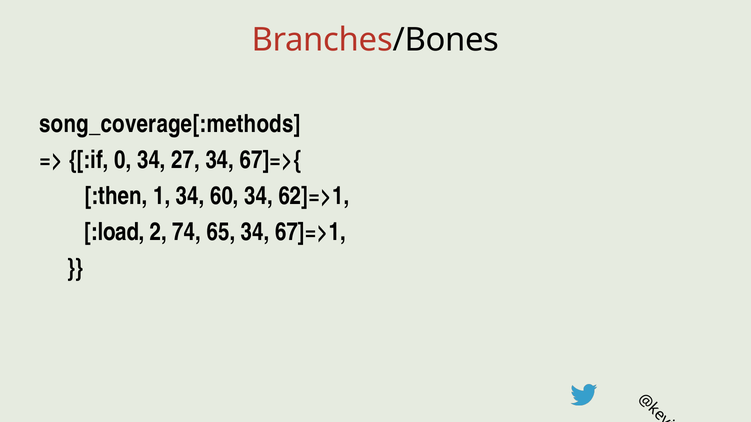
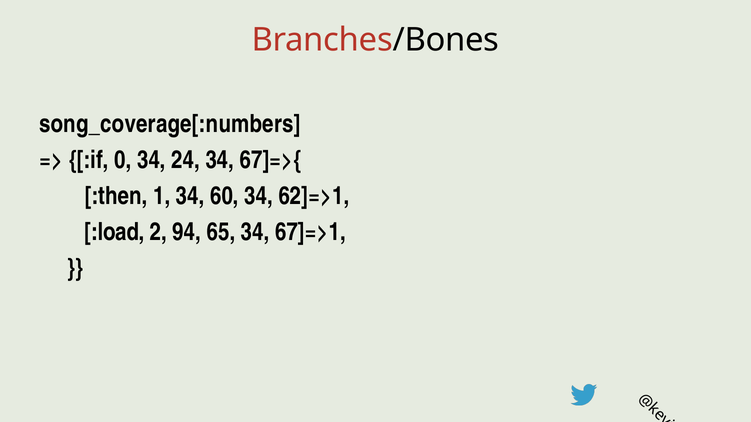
song_coverage[:methods: song_coverage[:methods -> song_coverage[:numbers
27: 27 -> 24
74: 74 -> 94
